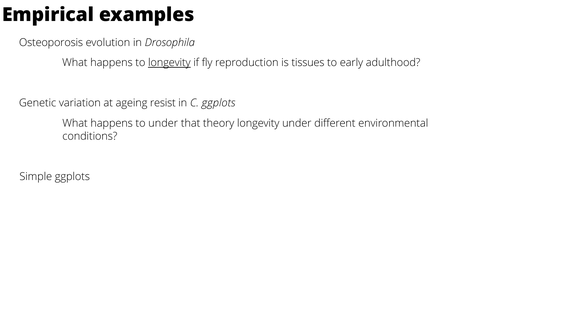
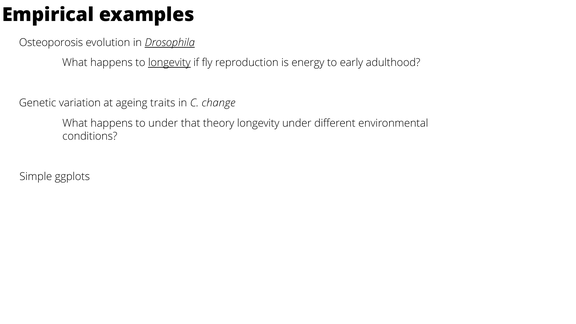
Drosophila underline: none -> present
tissues: tissues -> energy
resist: resist -> traits
C ggplots: ggplots -> change
